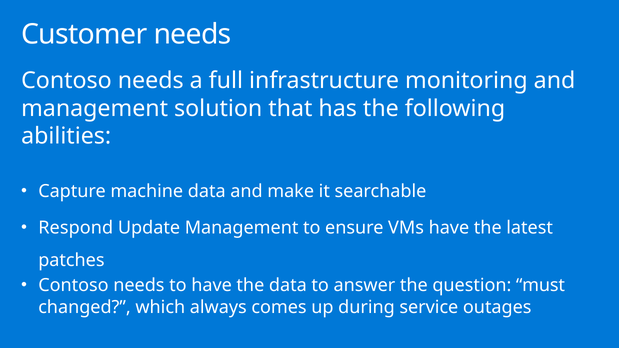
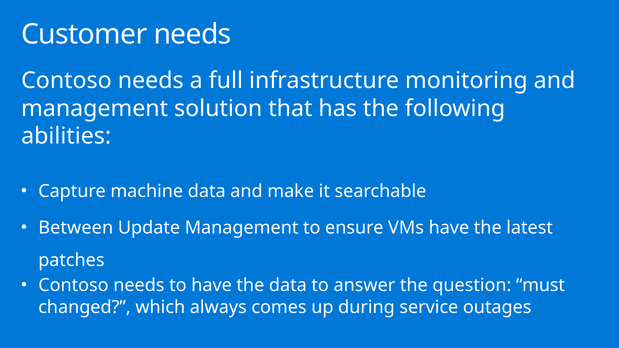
Respond: Respond -> Between
